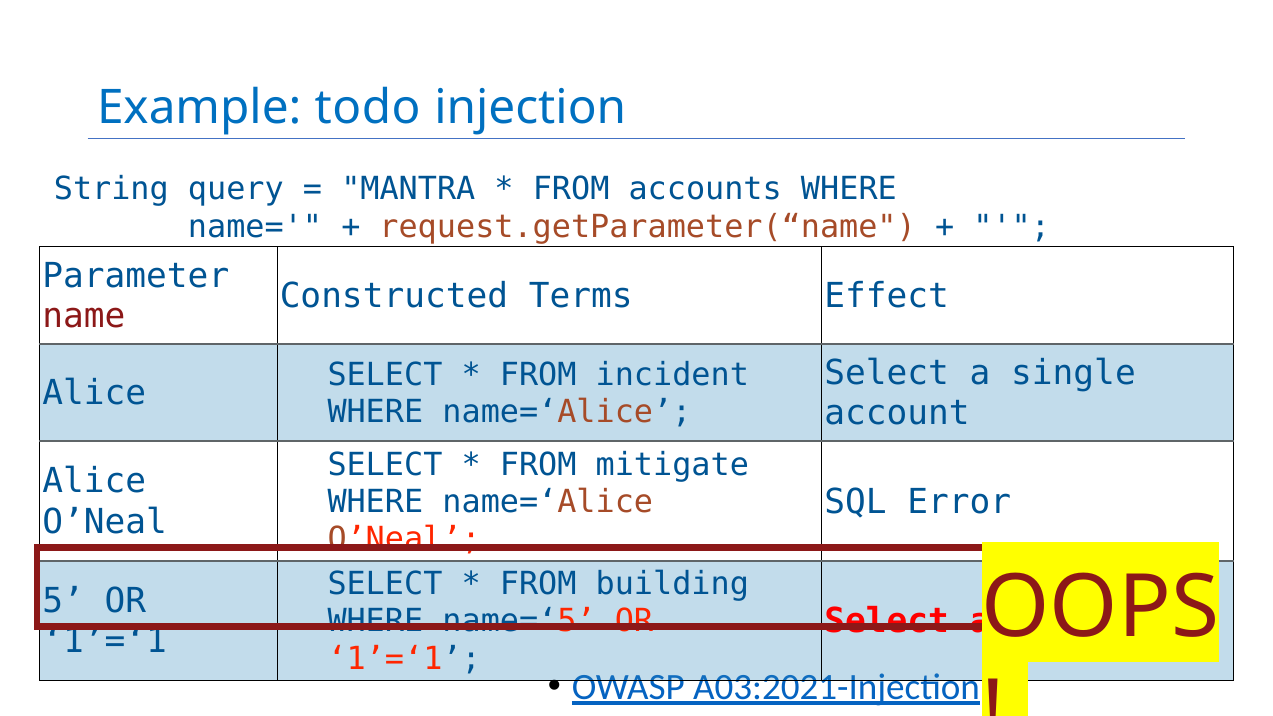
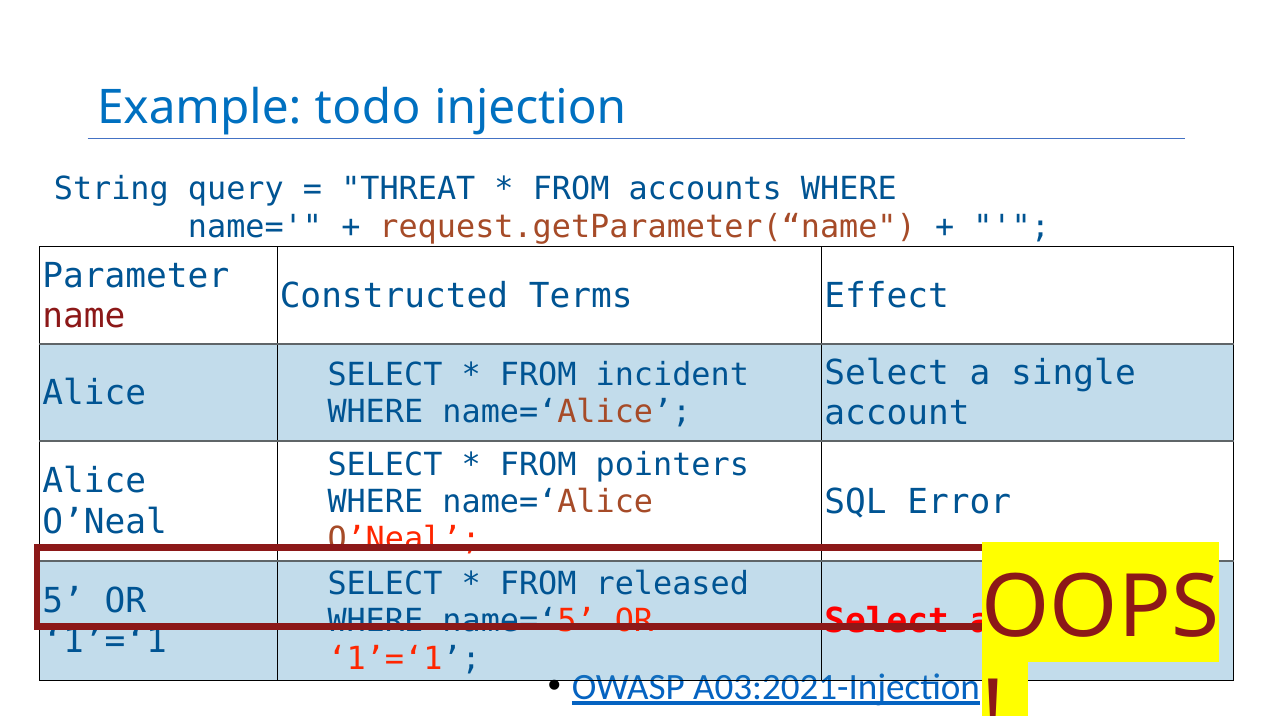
MANTRA: MANTRA -> THREAT
mitigate: mitigate -> pointers
building: building -> released
